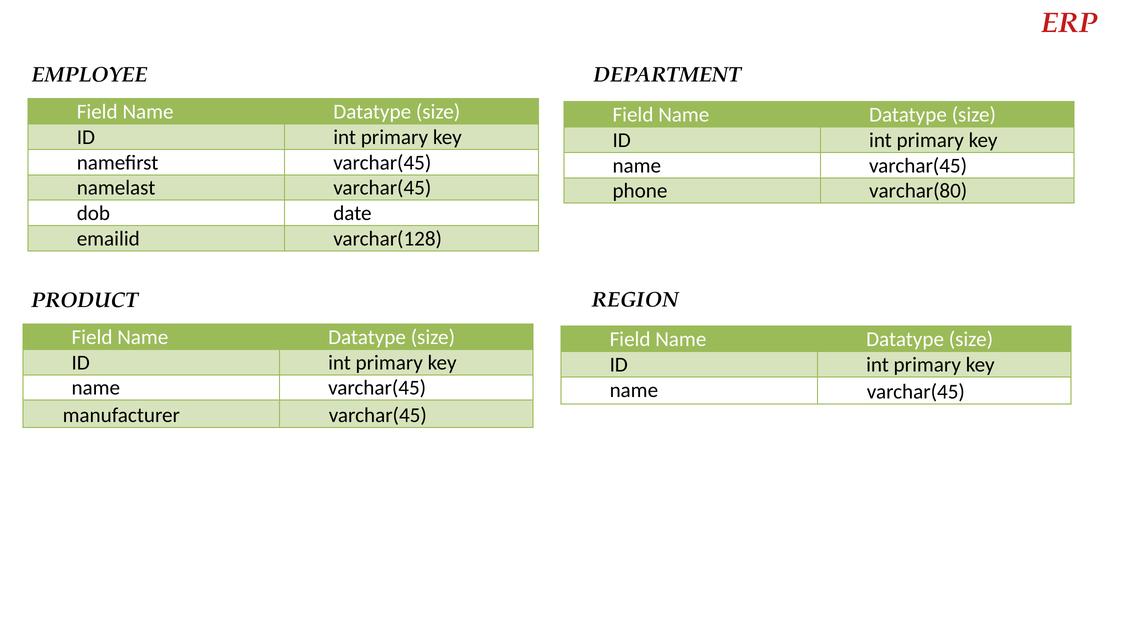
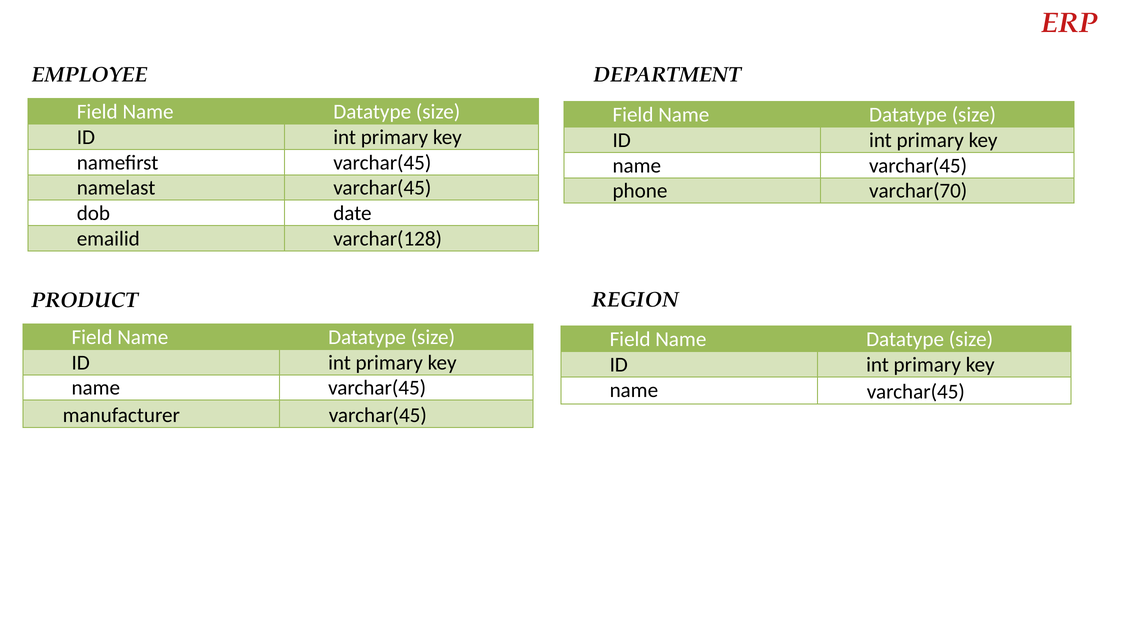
varchar(80: varchar(80 -> varchar(70
